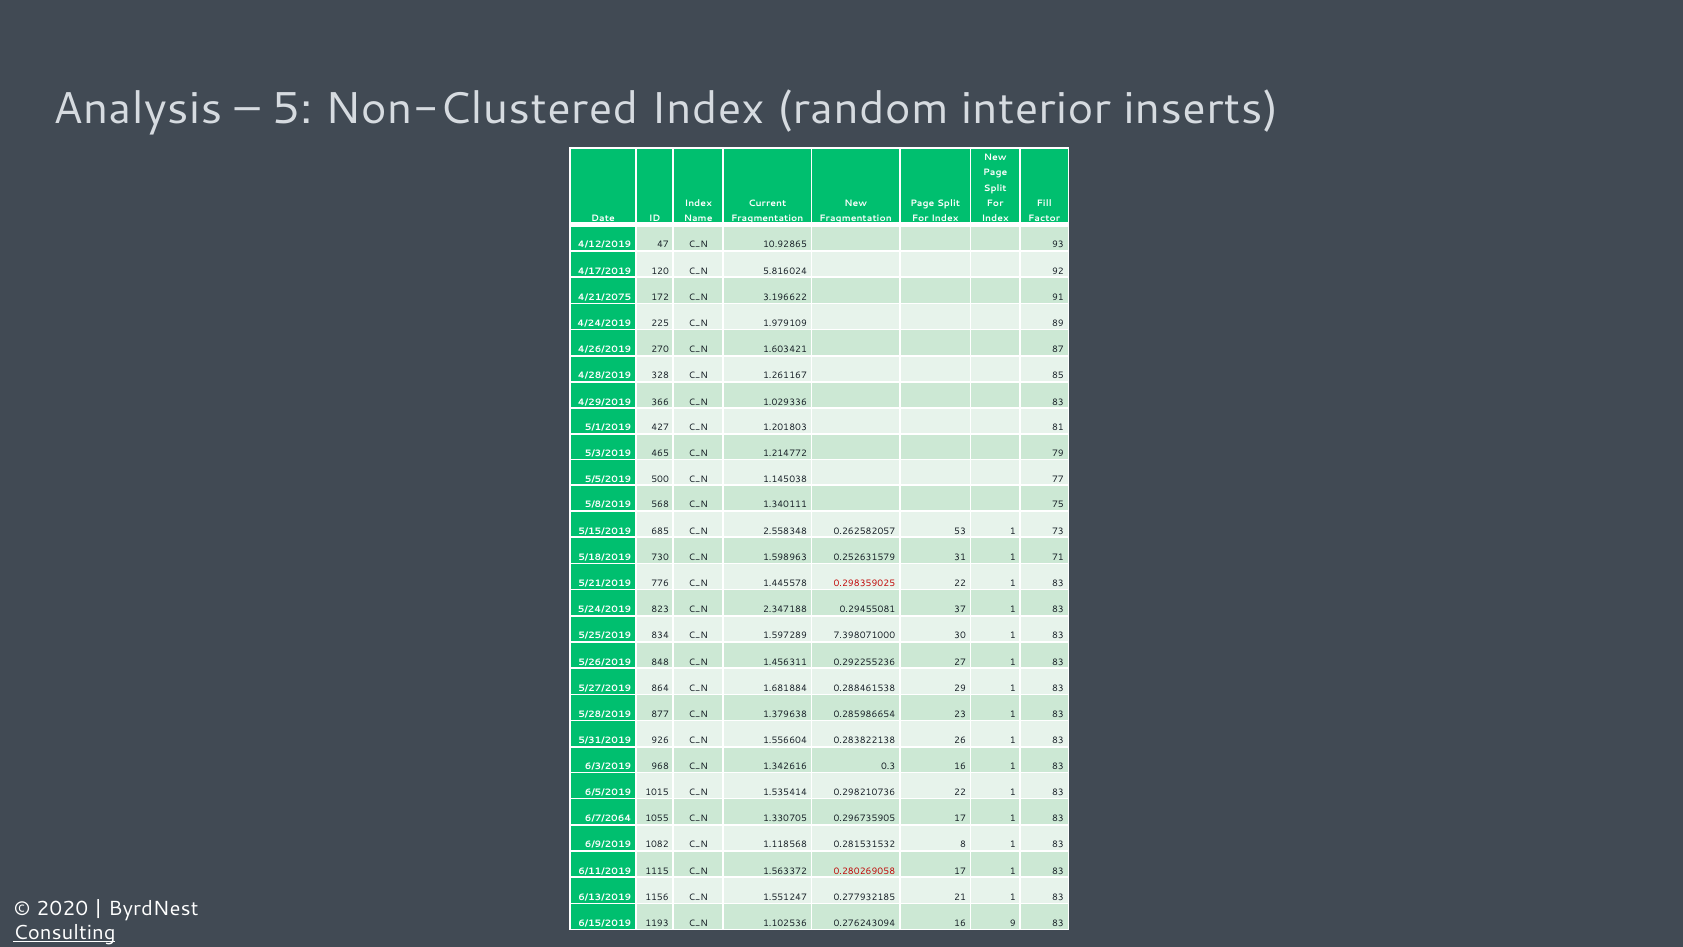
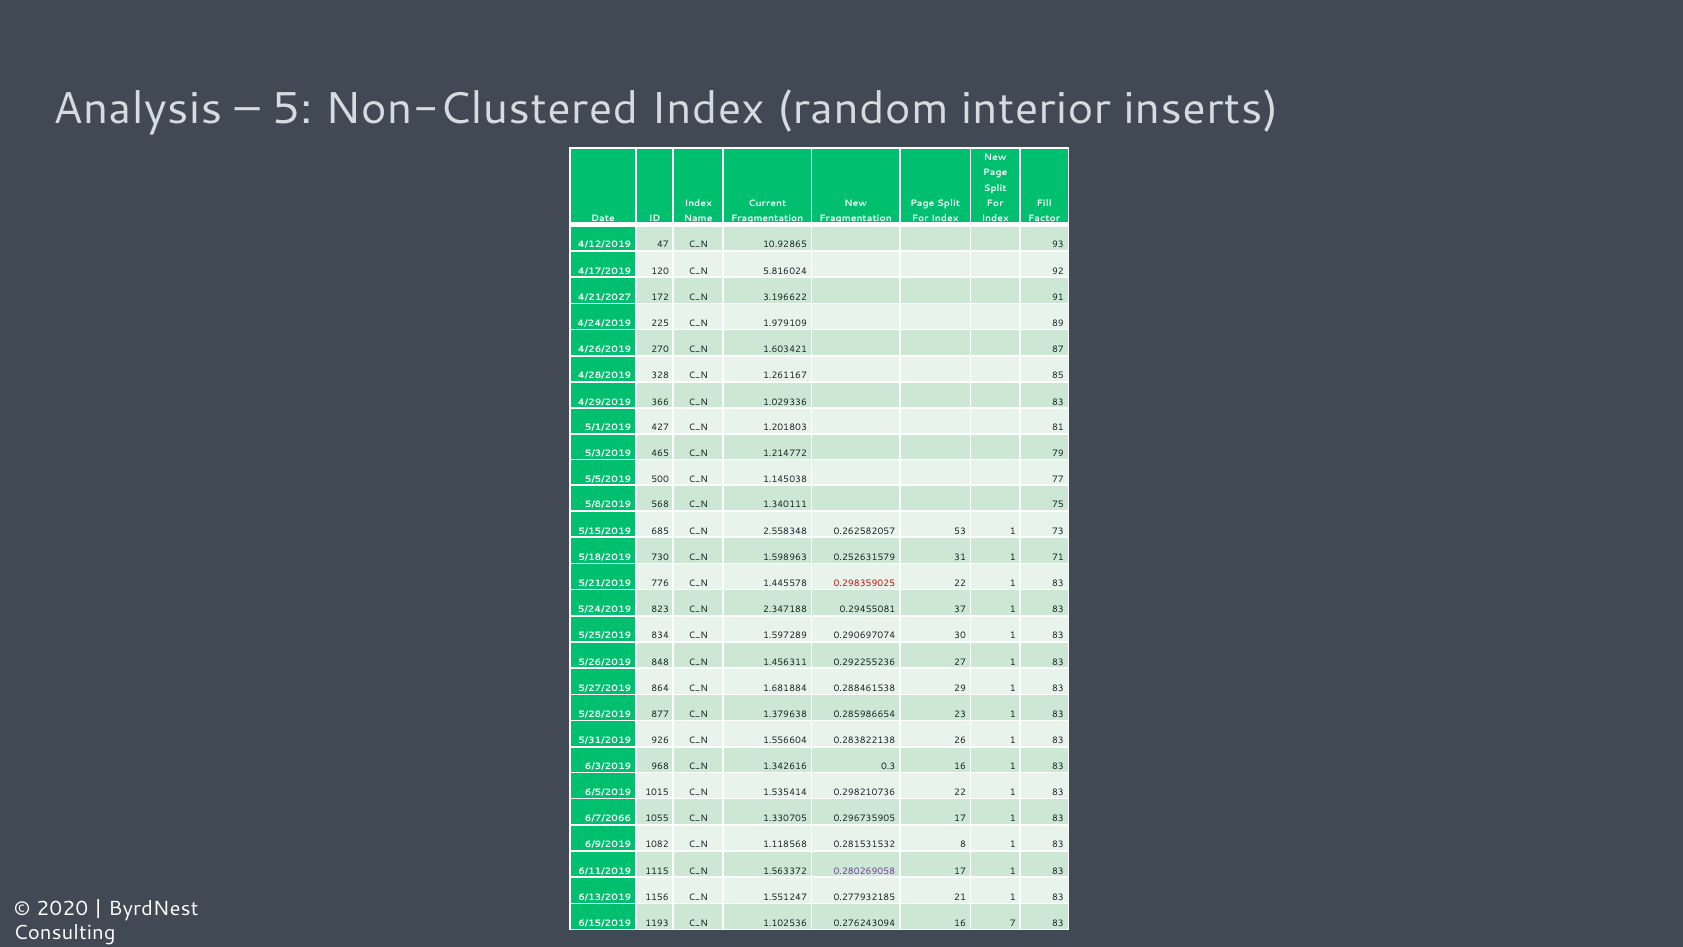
4/21/2075: 4/21/2075 -> 4/21/2027
7.398071000: 7.398071000 -> 0.290697074
6/7/2064: 6/7/2064 -> 6/7/2066
0.280269058 colour: red -> purple
9: 9 -> 7
Consulting underline: present -> none
